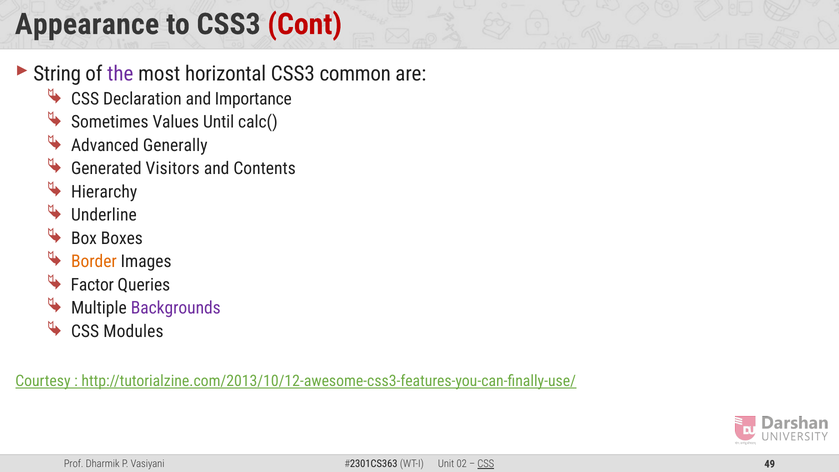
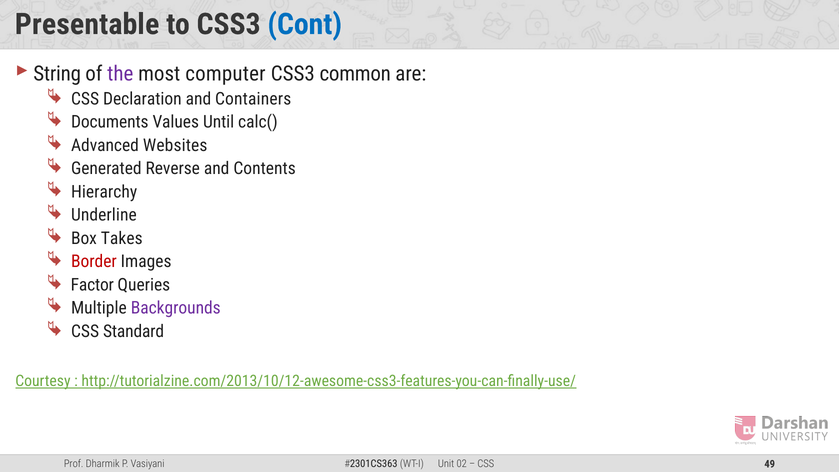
Appearance: Appearance -> Presentable
Cont colour: red -> blue
horizontal: horizontal -> computer
Importance: Importance -> Containers
Sometimes: Sometimes -> Documents
Generally: Generally -> Websites
Visitors: Visitors -> Reverse
Boxes: Boxes -> Takes
Border colour: orange -> red
Modules: Modules -> Standard
CSS at (486, 464) underline: present -> none
